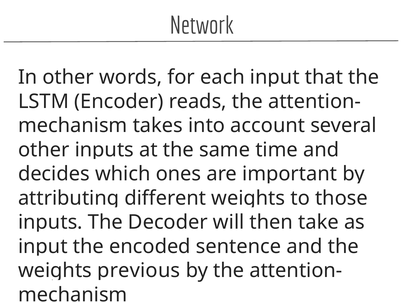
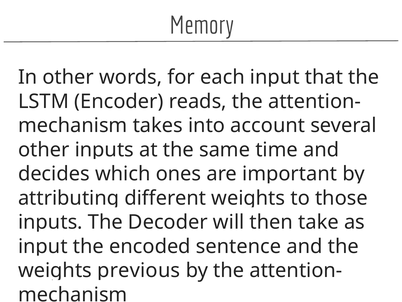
Network: Network -> Memory
